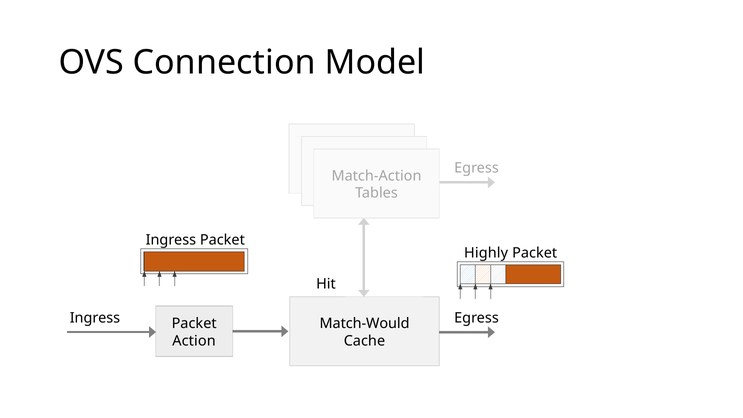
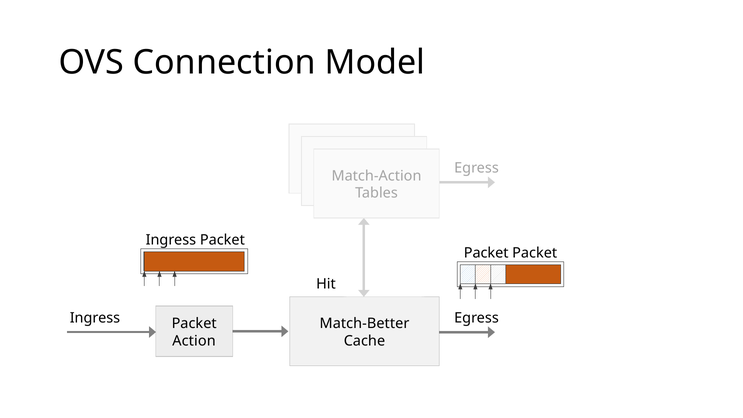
Highly at (486, 253): Highly -> Packet
Match-Would: Match-Would -> Match-Better
